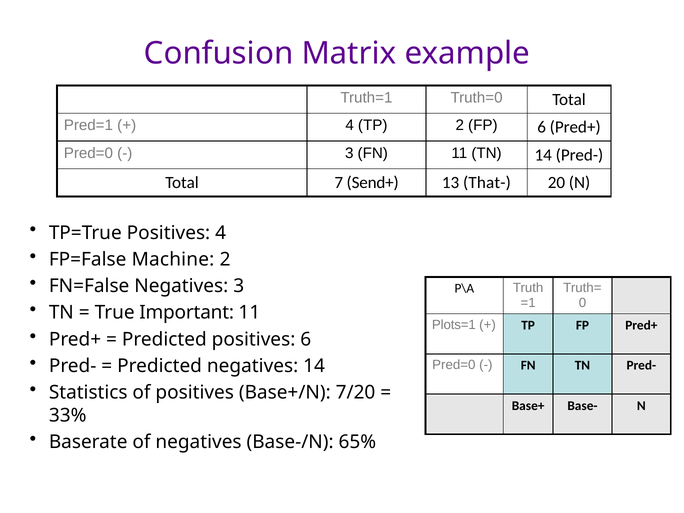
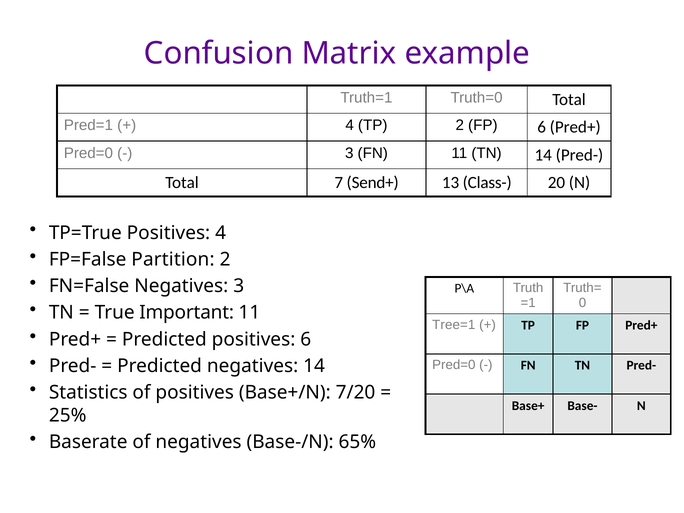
That-: That- -> Class-
Machine: Machine -> Partition
Plots=1: Plots=1 -> Tree=1
33%: 33% -> 25%
